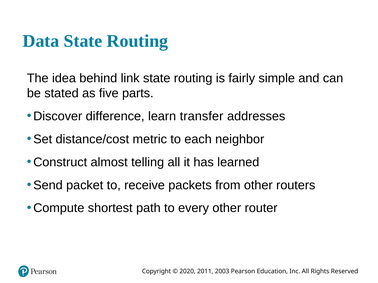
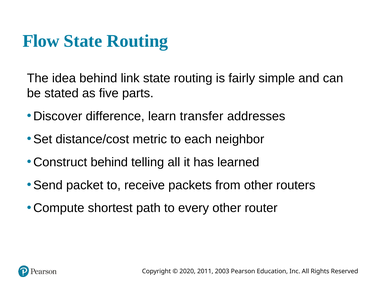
Data: Data -> Flow
Construct almost: almost -> behind
